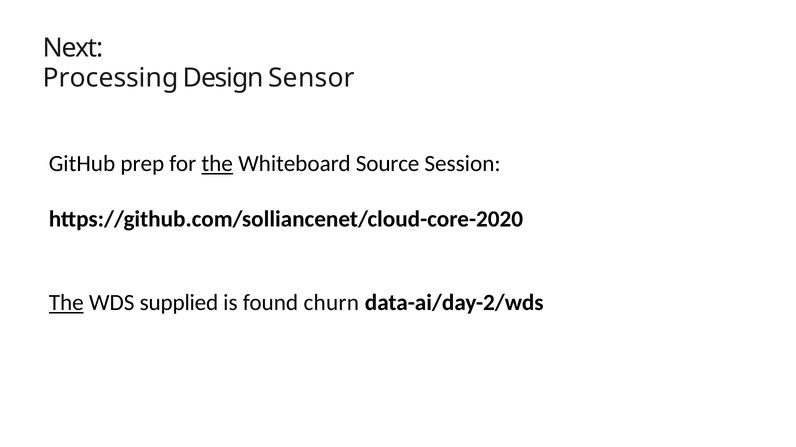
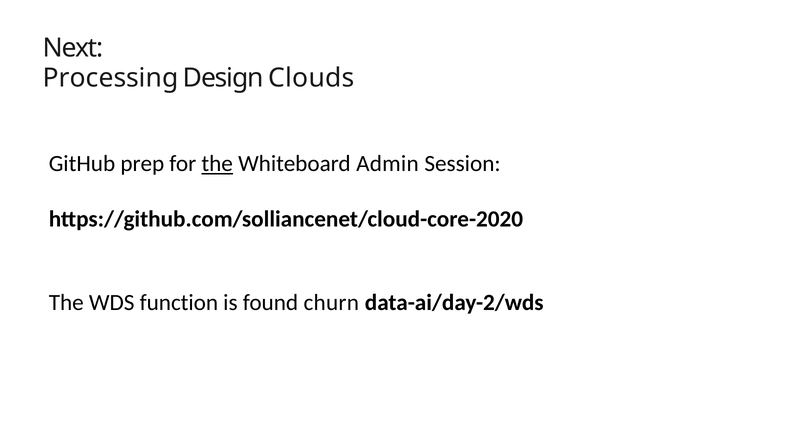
Sensor: Sensor -> Clouds
Source: Source -> Admin
The at (66, 303) underline: present -> none
supplied: supplied -> function
